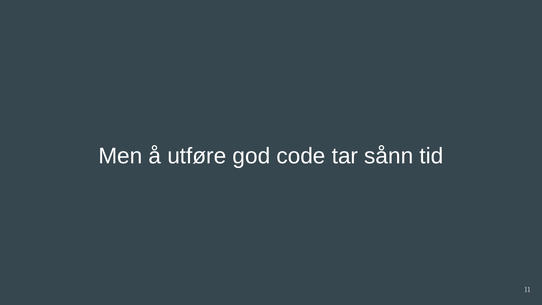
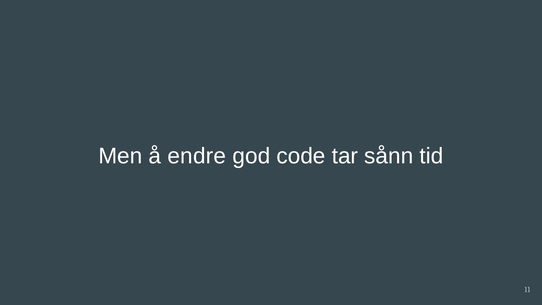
utføre: utføre -> endre
